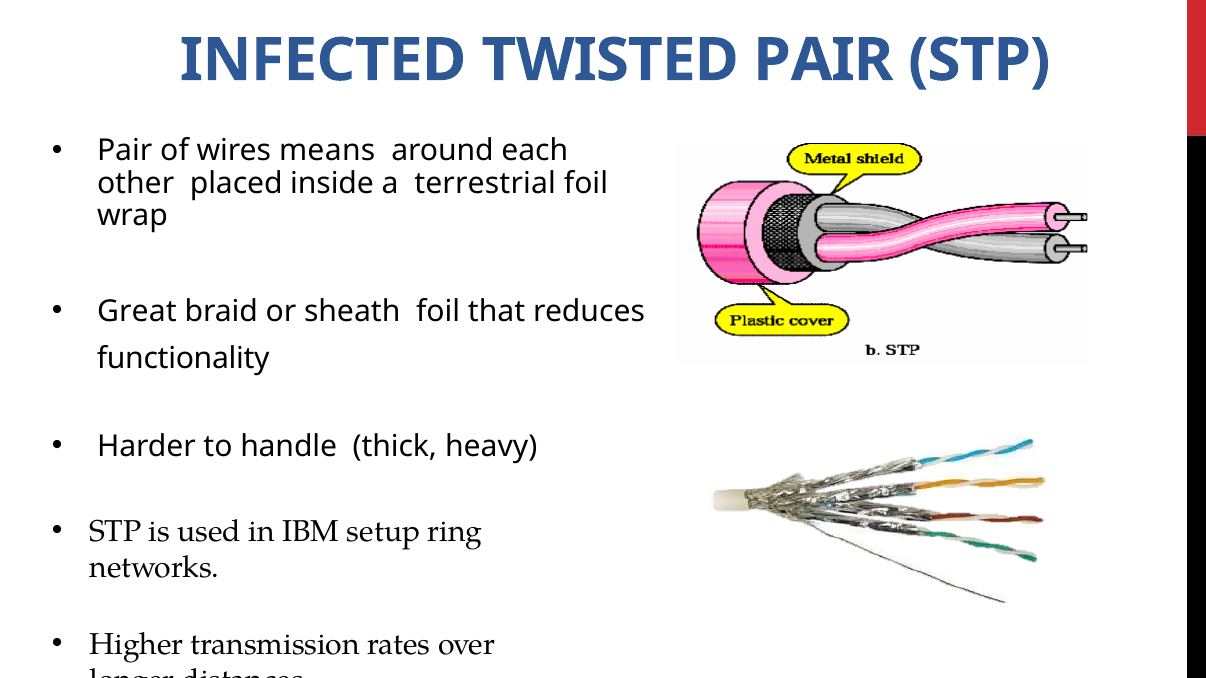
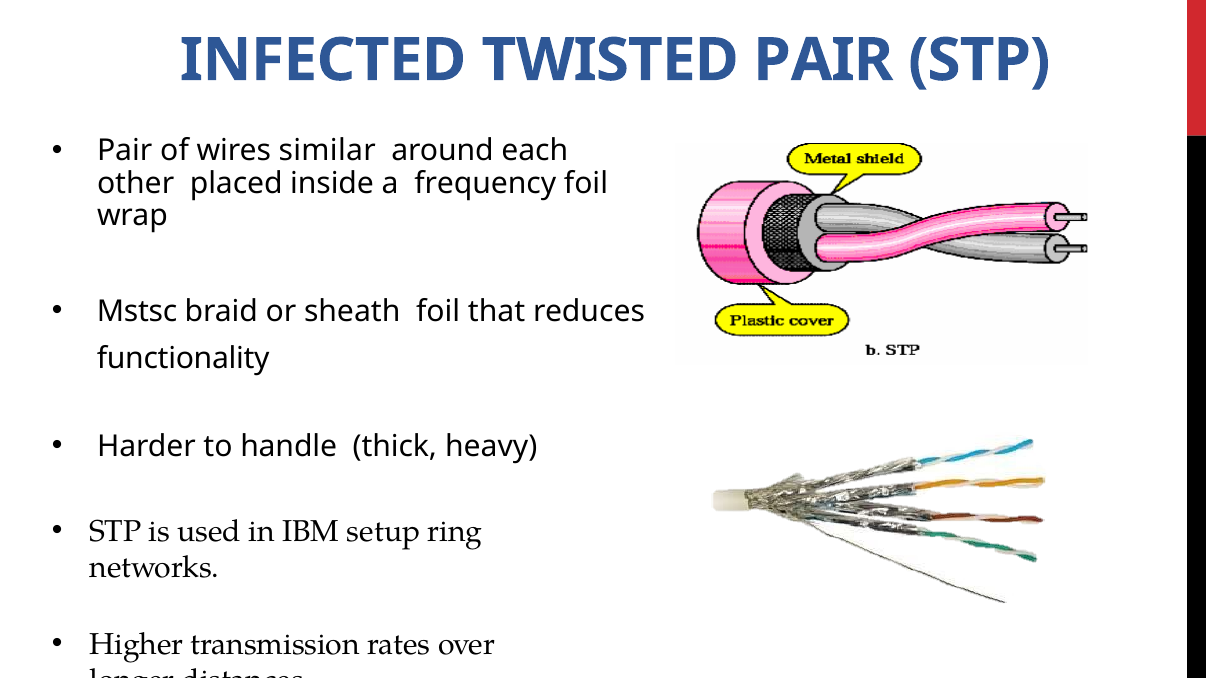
means: means -> similar
terrestrial: terrestrial -> frequency
Great: Great -> Mstsc
